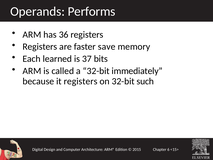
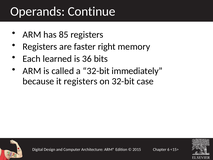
Performs: Performs -> Continue
36: 36 -> 85
save: save -> right
37: 37 -> 36
such: such -> case
